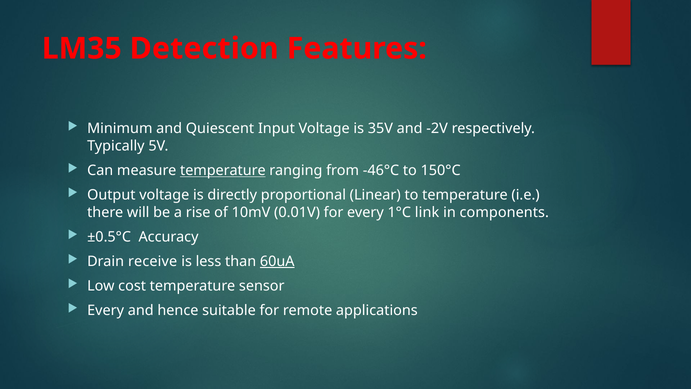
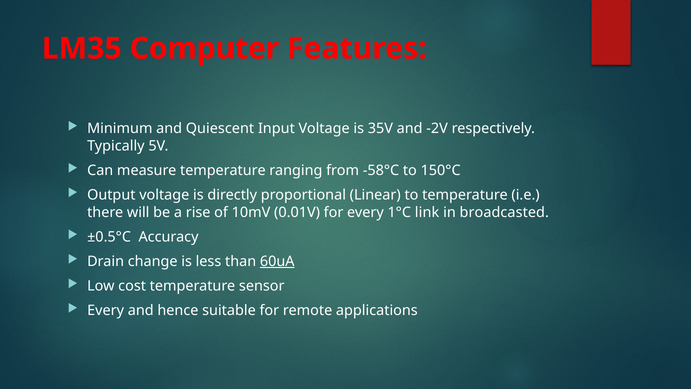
Detection: Detection -> Computer
temperature at (223, 170) underline: present -> none
-46°C: -46°C -> -58°C
components: components -> broadcasted
receive: receive -> change
